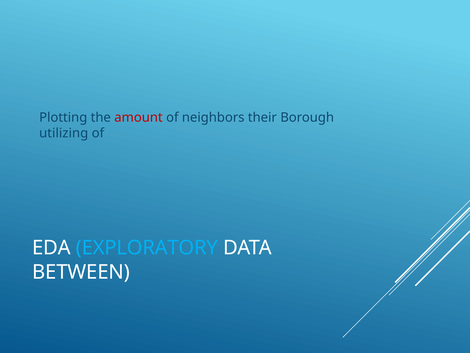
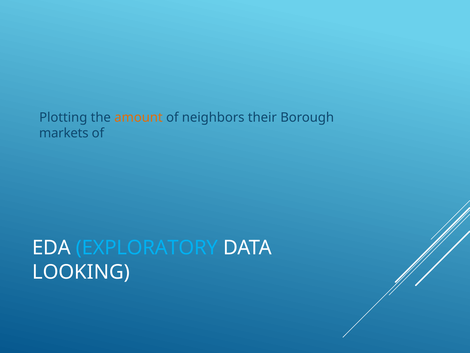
amount colour: red -> orange
utilizing: utilizing -> markets
BETWEEN: BETWEEN -> LOOKING
